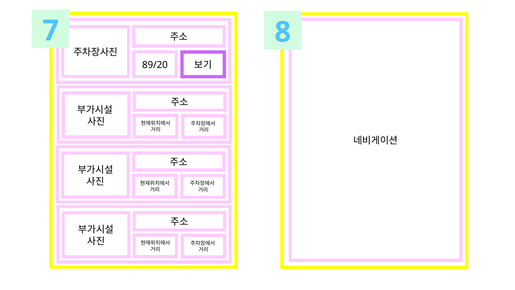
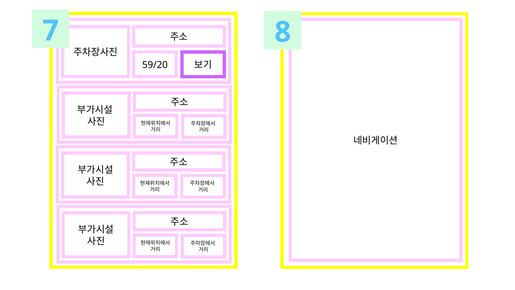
89/20: 89/20 -> 59/20
